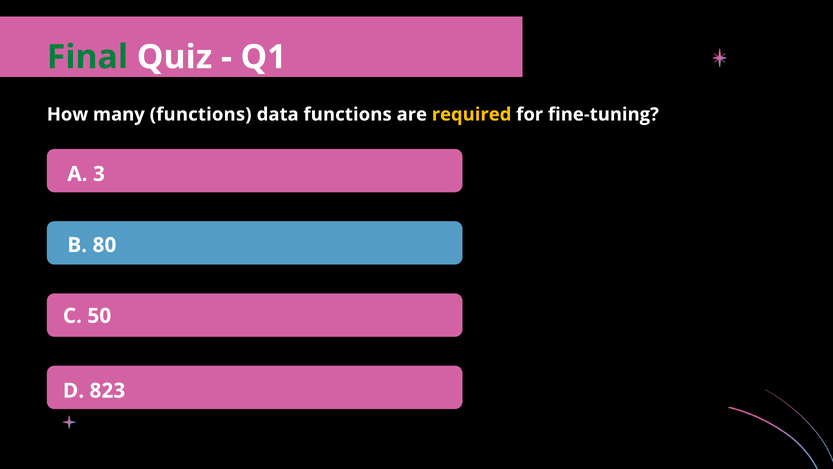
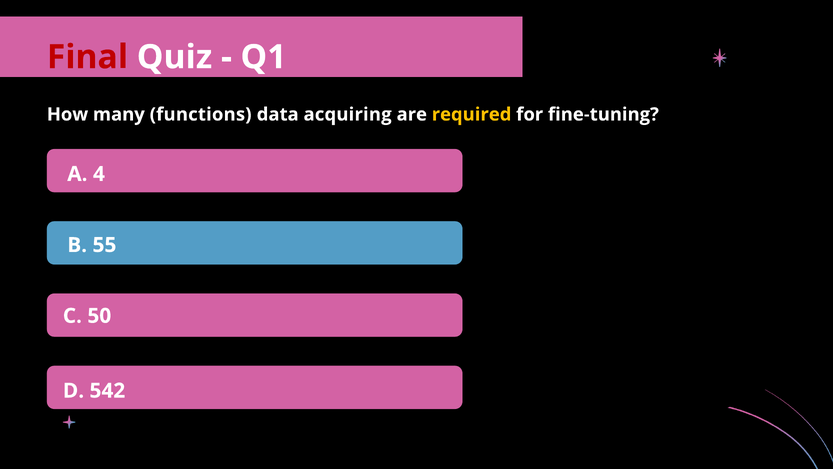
Final colour: green -> red
data functions: functions -> acquiring
3: 3 -> 4
80: 80 -> 55
823: 823 -> 542
